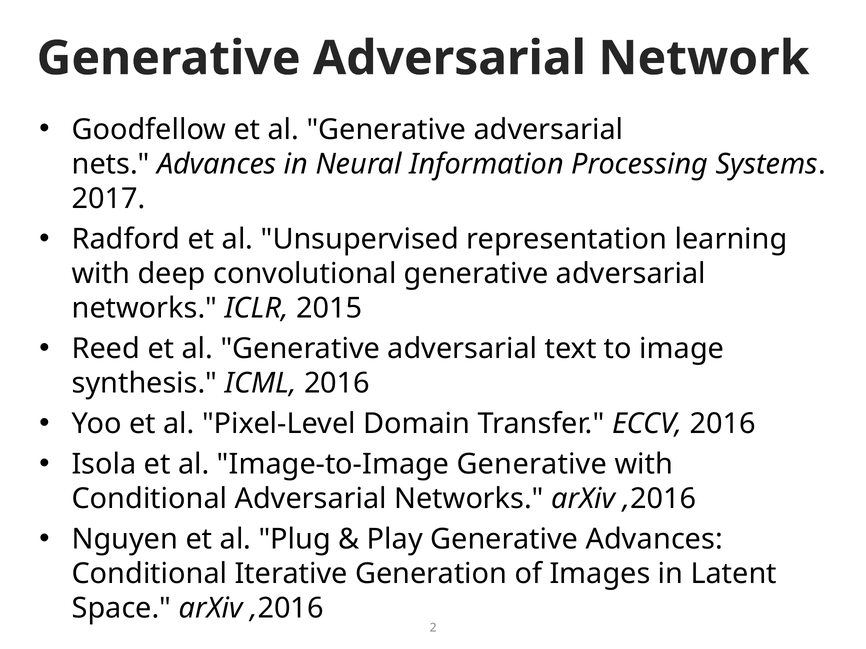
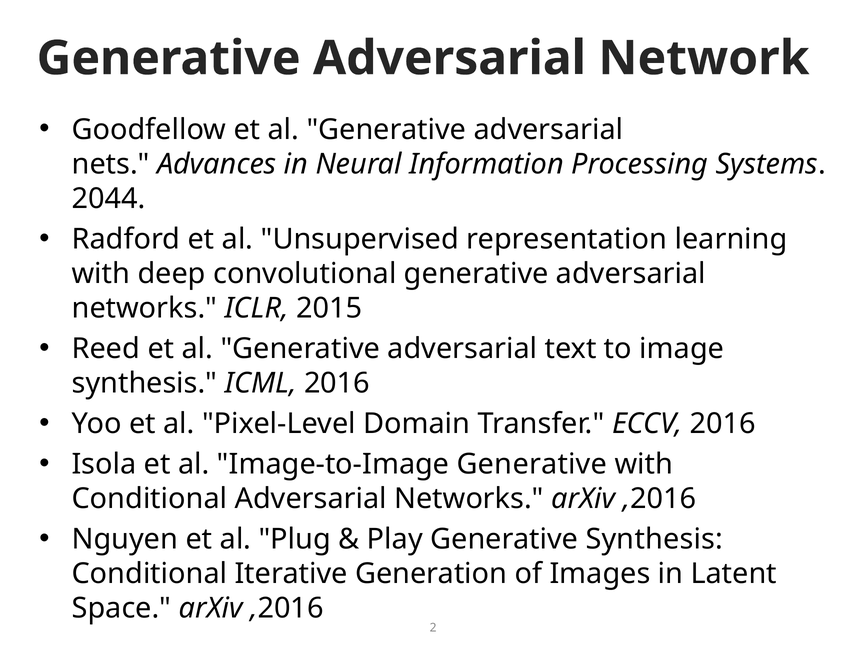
2017: 2017 -> 2044
Generative Advances: Advances -> Synthesis
